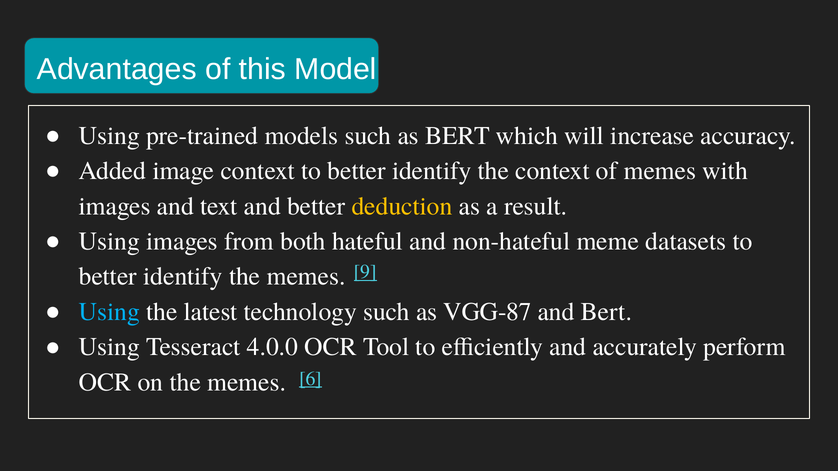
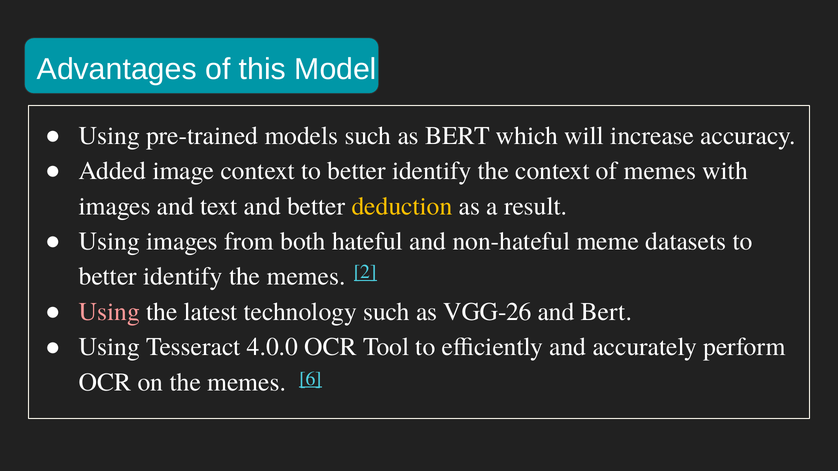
9: 9 -> 2
Using at (109, 312) colour: light blue -> pink
VGG-87: VGG-87 -> VGG-26
